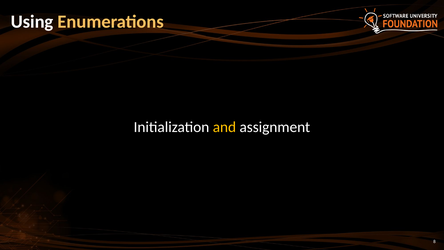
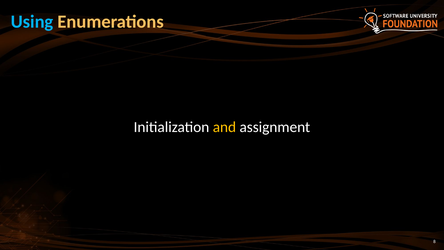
Using colour: white -> light blue
